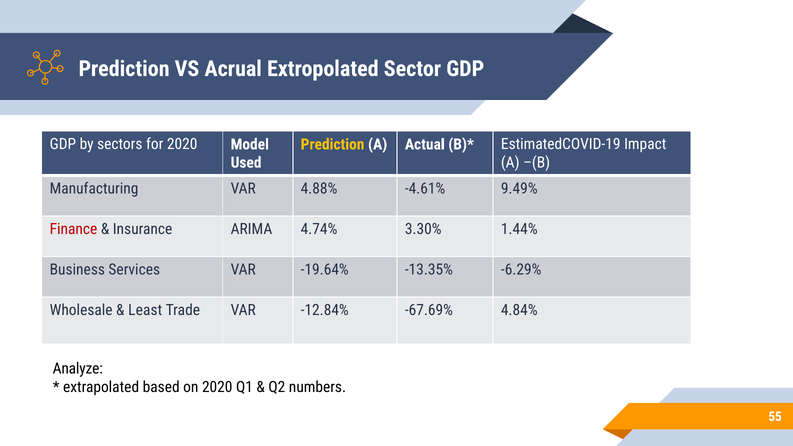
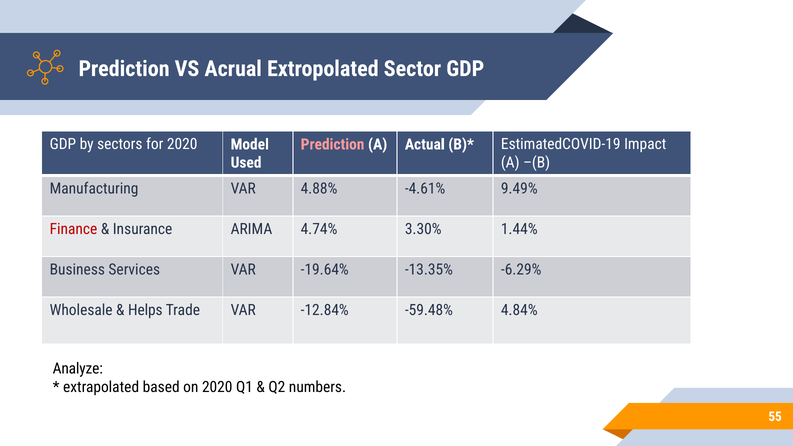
Prediction at (333, 144) colour: yellow -> pink
Least: Least -> Helps
-67.69%: -67.69% -> -59.48%
